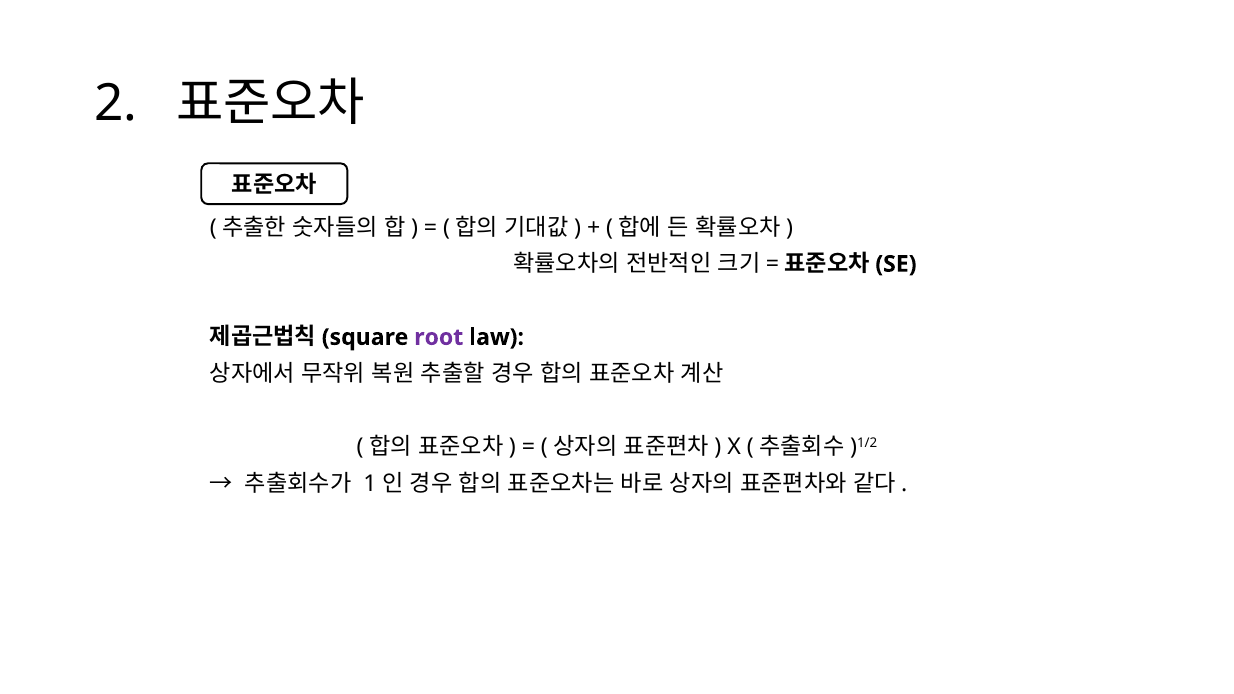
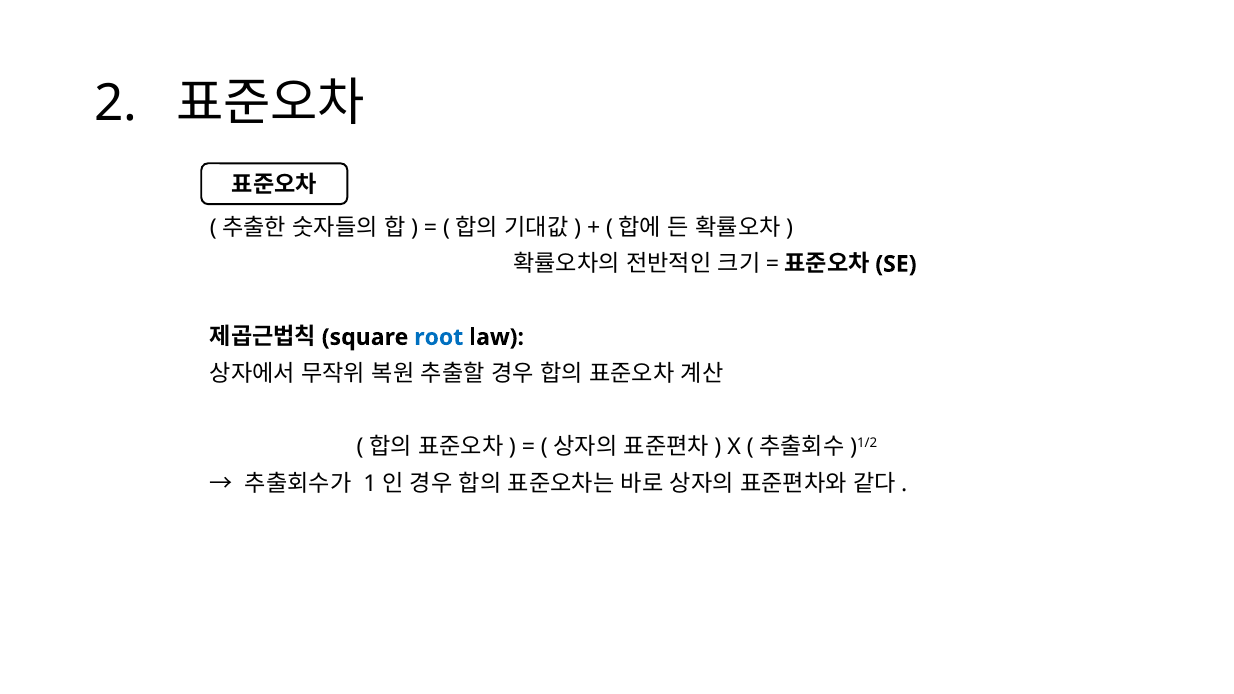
root colour: purple -> blue
